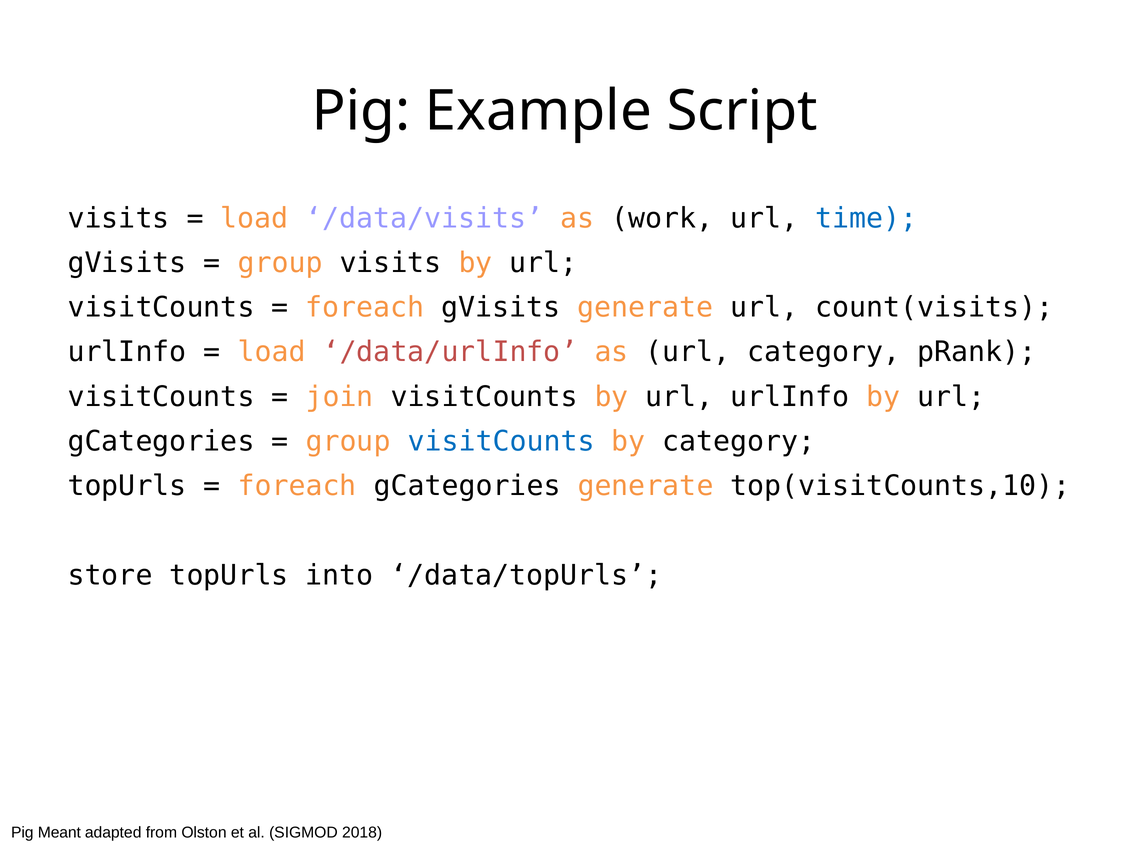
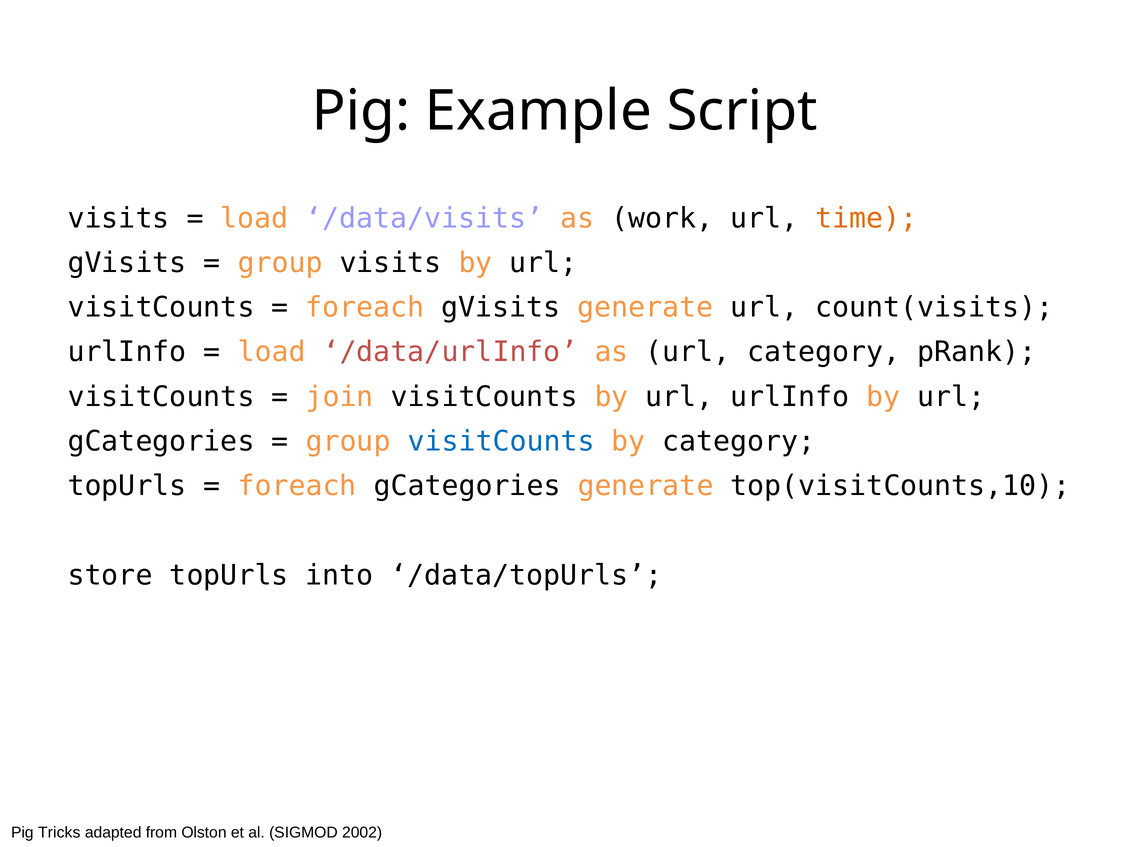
time colour: blue -> orange
Meant: Meant -> Tricks
2018: 2018 -> 2002
